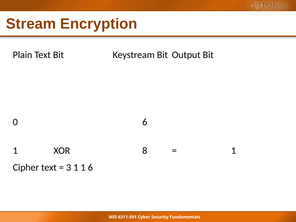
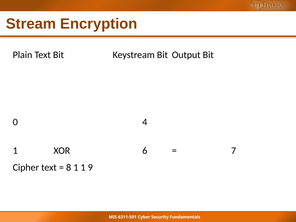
0 6: 6 -> 4
8: 8 -> 6
1 at (234, 151): 1 -> 7
3: 3 -> 8
1 6: 6 -> 9
